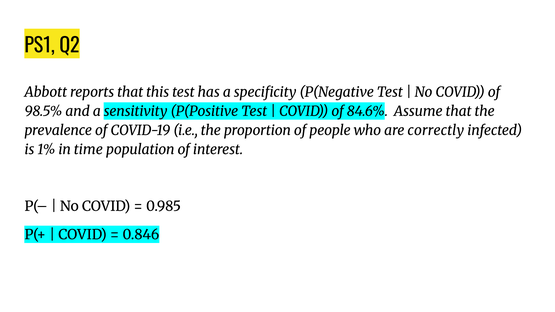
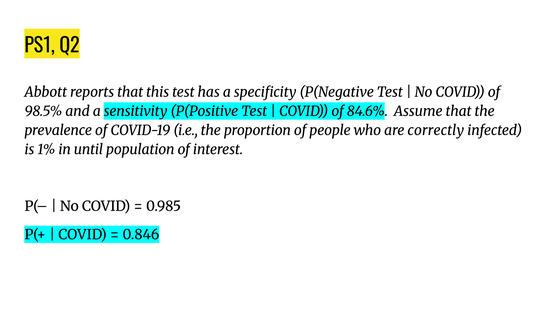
time: time -> until
